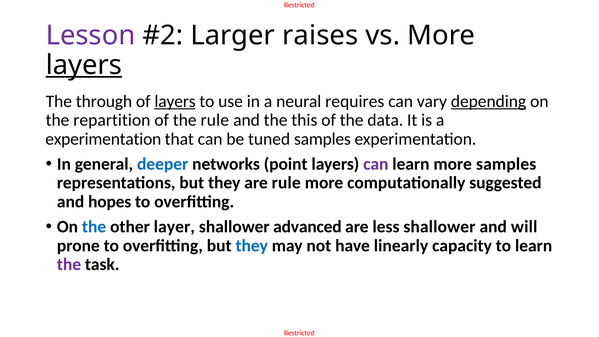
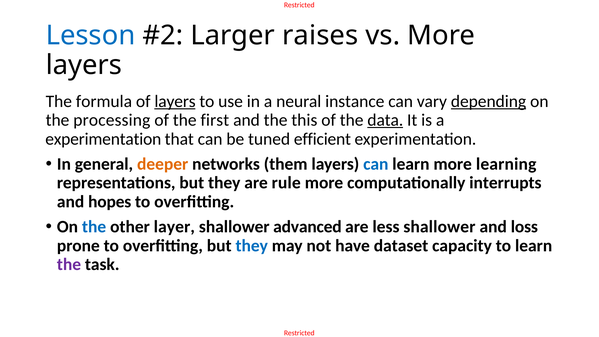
Lesson colour: purple -> blue
layers at (84, 65) underline: present -> none
through: through -> formula
requires: requires -> instance
repartition: repartition -> processing
the rule: rule -> first
data underline: none -> present
tuned samples: samples -> efficient
deeper colour: blue -> orange
point: point -> them
can at (376, 164) colour: purple -> blue
more samples: samples -> learning
suggested: suggested -> interrupts
will: will -> loss
linearly: linearly -> dataset
